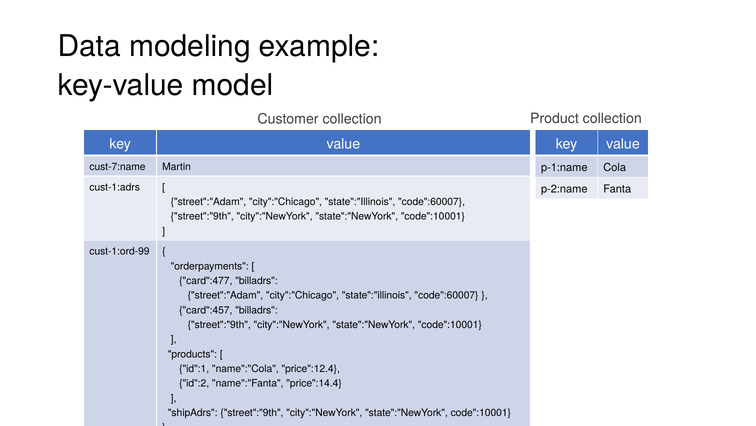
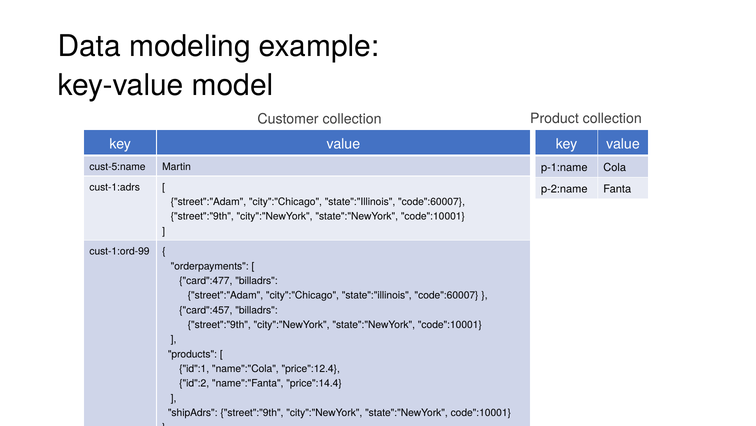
cust-7:name: cust-7:name -> cust-5:name
